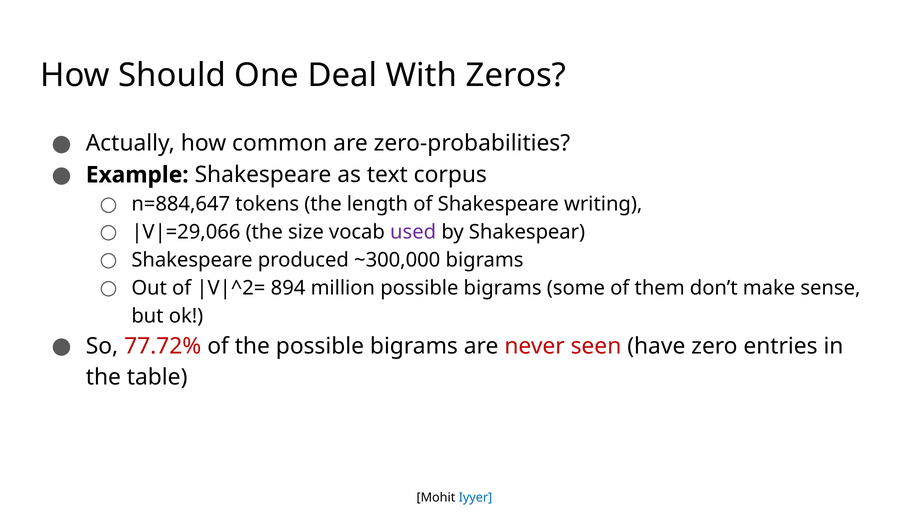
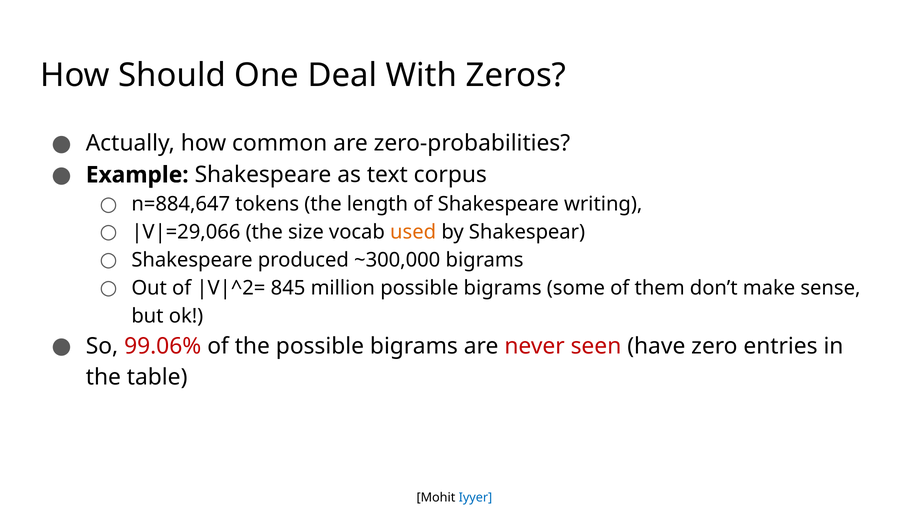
used colour: purple -> orange
894: 894 -> 845
77.72%: 77.72% -> 99.06%
